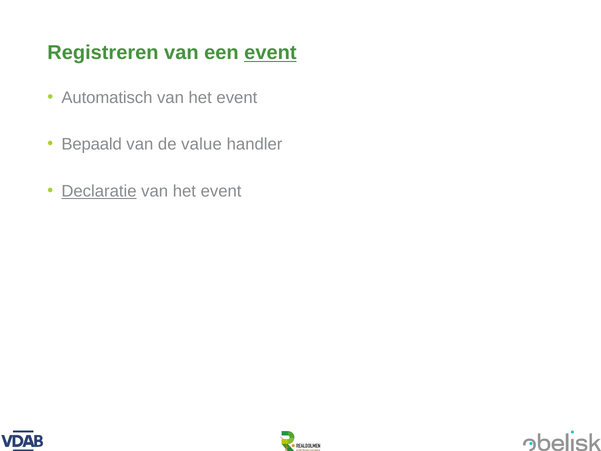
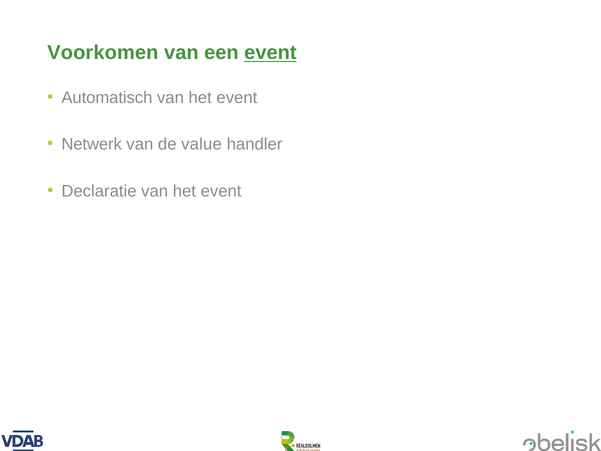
Registreren: Registreren -> Voorkomen
Bepaald: Bepaald -> Netwerk
Declaratie underline: present -> none
